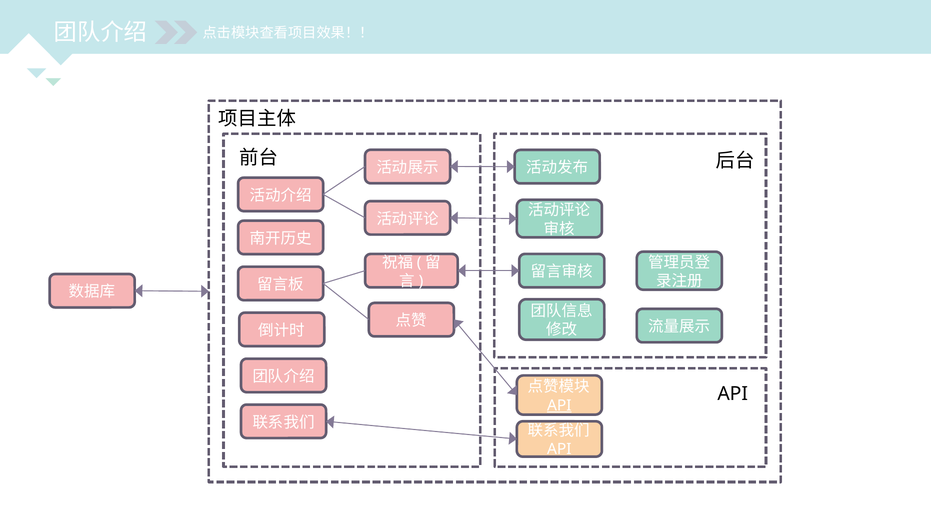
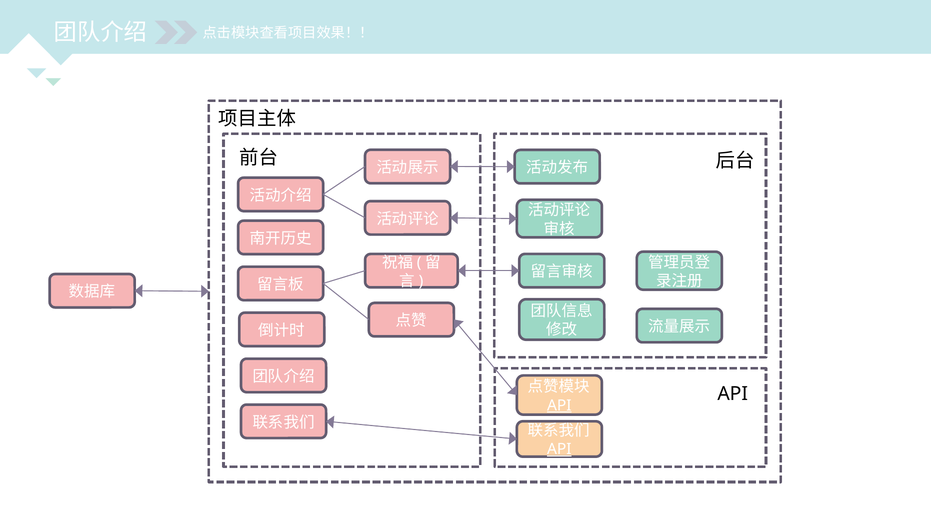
API at (559, 449) underline: none -> present
